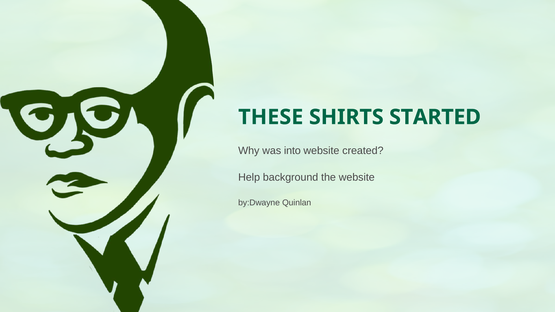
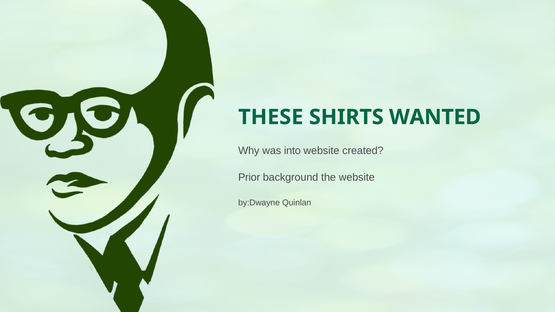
STARTED: STARTED -> WANTED
Help: Help -> Prior
